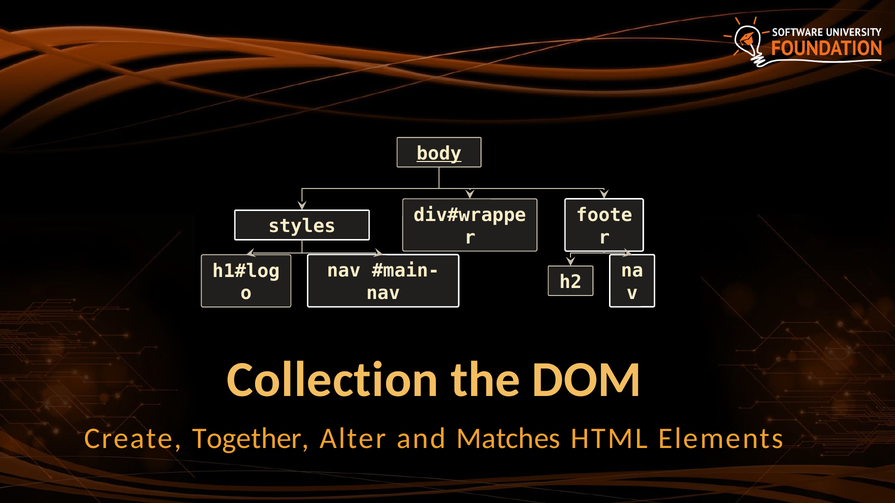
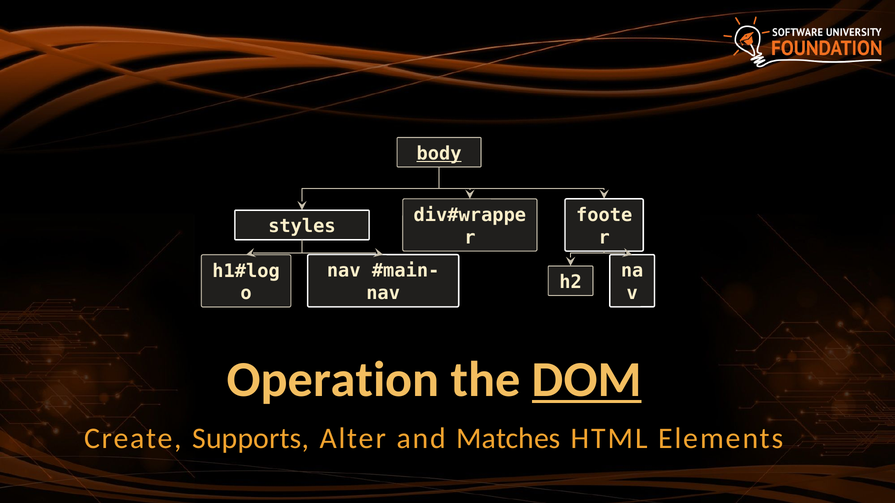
Collection: Collection -> Operation
DOM underline: none -> present
Together: Together -> Supports
